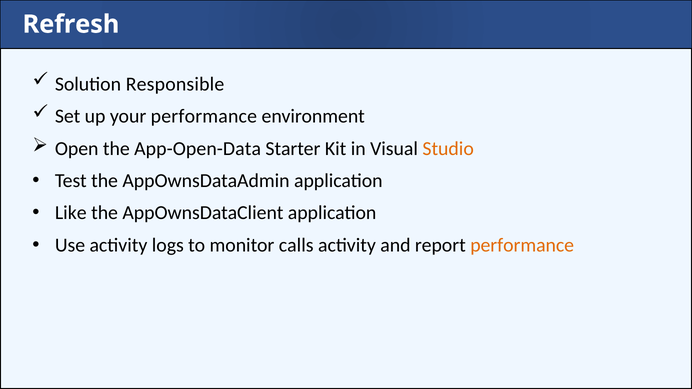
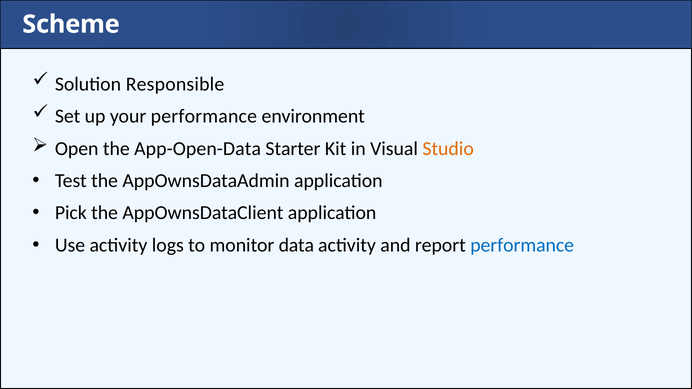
Refresh: Refresh -> Scheme
Like: Like -> Pick
calls: calls -> data
performance at (522, 245) colour: orange -> blue
